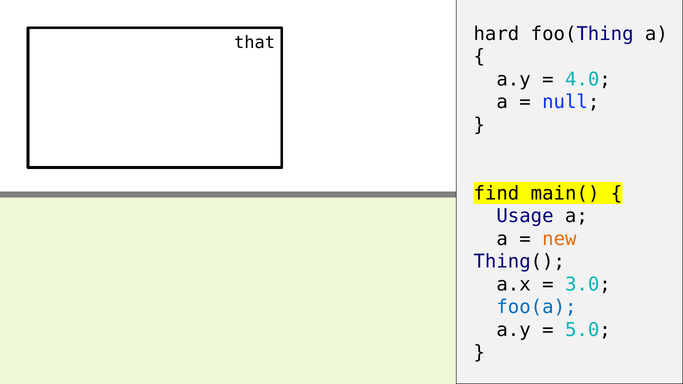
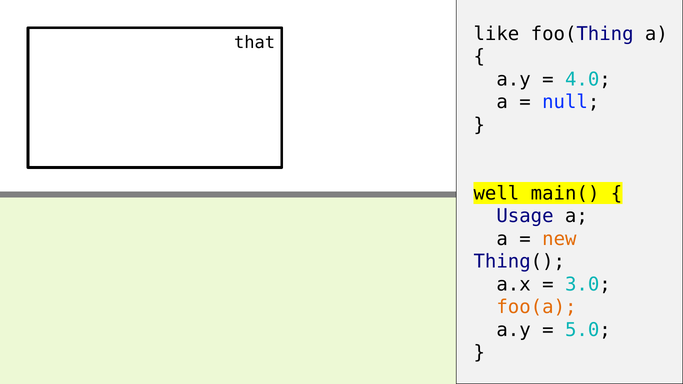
hard: hard -> like
find: find -> well
foo(a colour: blue -> orange
